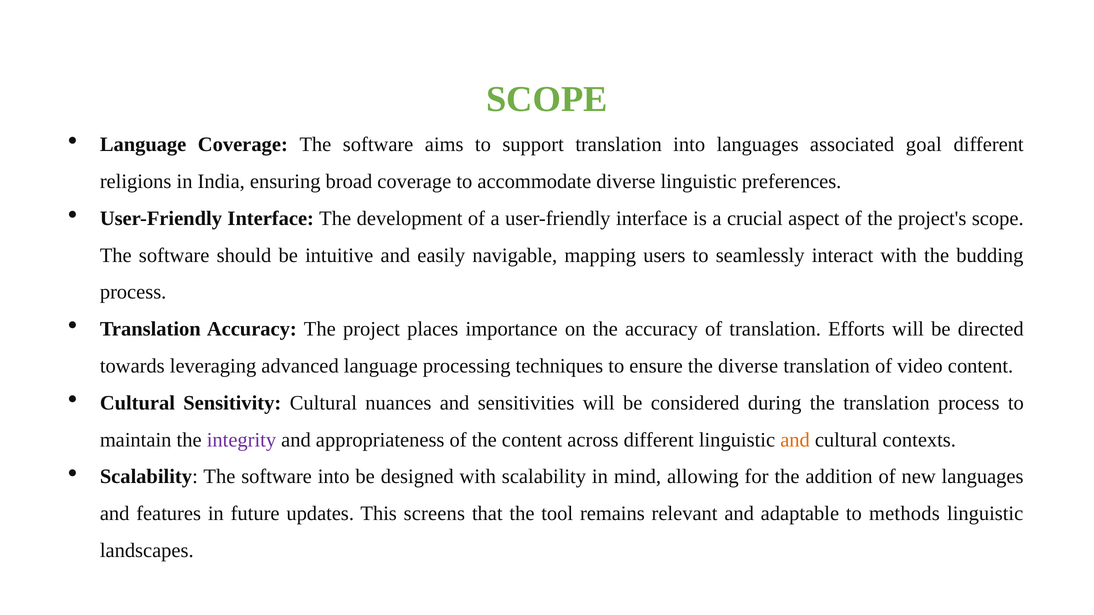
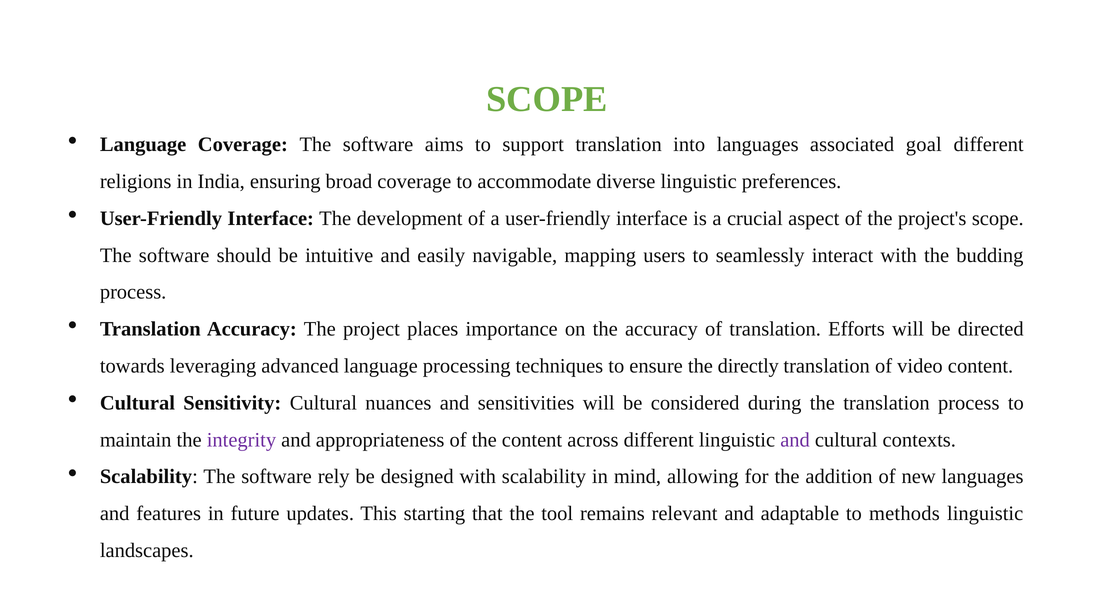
the diverse: diverse -> directly
and at (795, 440) colour: orange -> purple
software into: into -> rely
screens: screens -> starting
